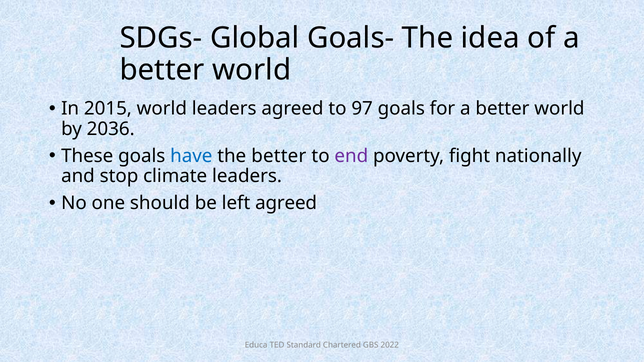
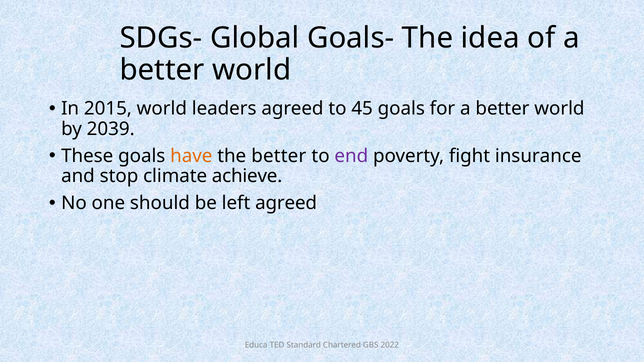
97: 97 -> 45
2036: 2036 -> 2039
have colour: blue -> orange
nationally: nationally -> insurance
climate leaders: leaders -> achieve
